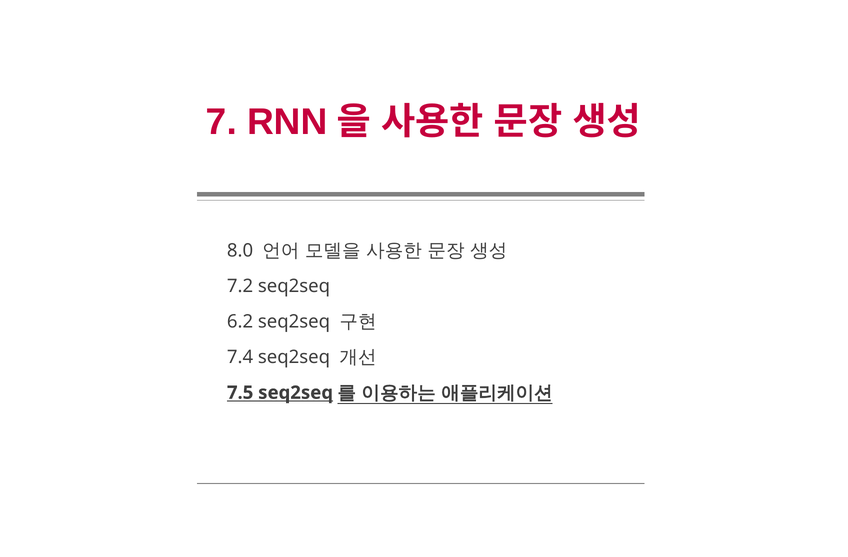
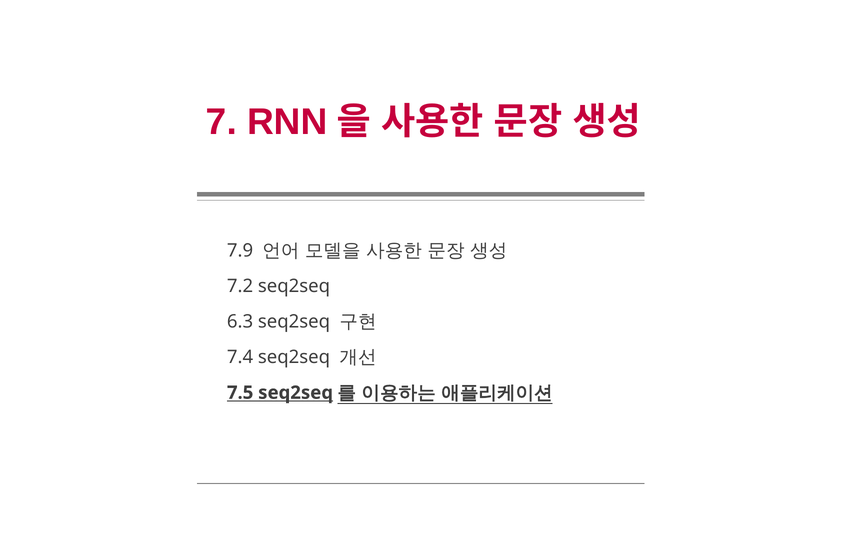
8.0: 8.0 -> 7.9
6.2: 6.2 -> 6.3
